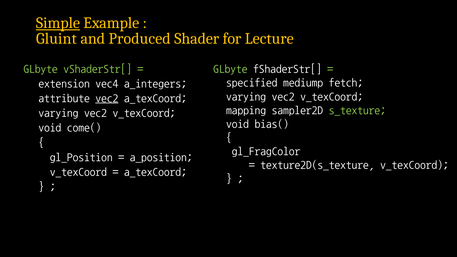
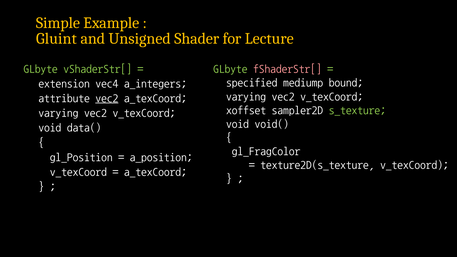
Simple underline: present -> none
Produced: Produced -> Unsigned
fShaderStr[ colour: white -> pink
fetch: fetch -> bound
mapping: mapping -> xoffset
bias(: bias( -> void(
come(: come( -> data(
